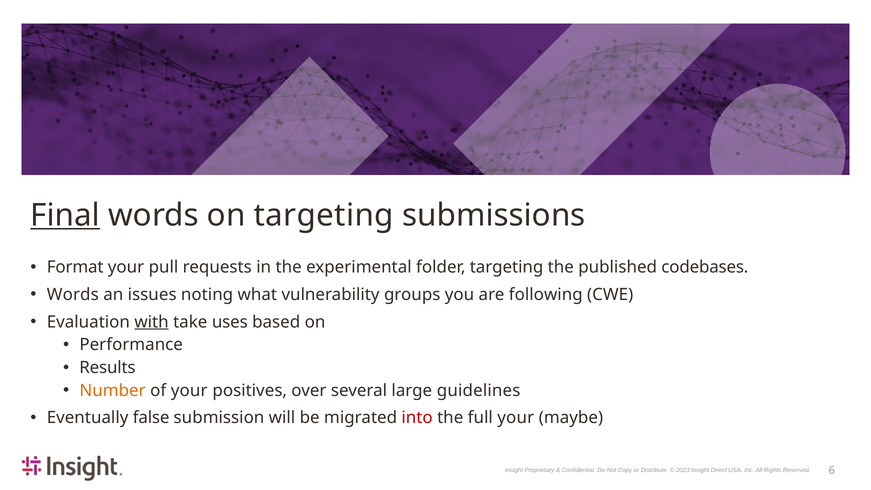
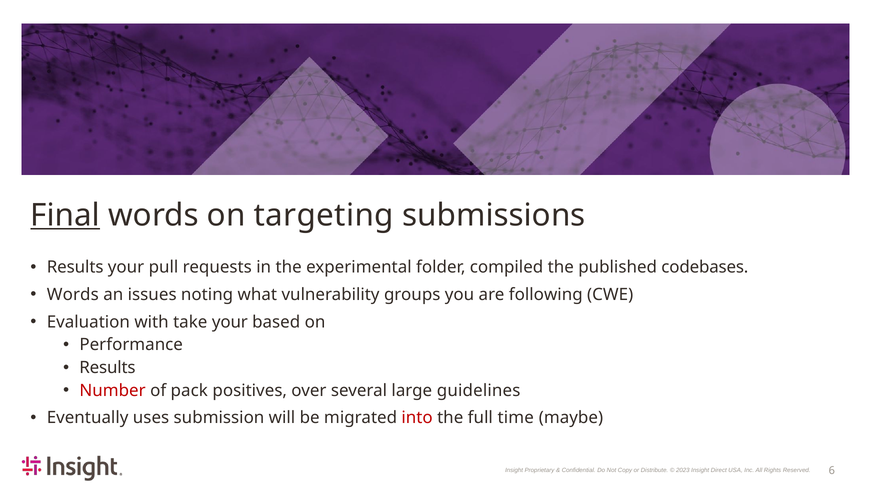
Format at (75, 267): Format -> Results
folder targeting: targeting -> compiled
with underline: present -> none
take uses: uses -> your
Number colour: orange -> red
of your: your -> pack
false: false -> uses
full your: your -> time
